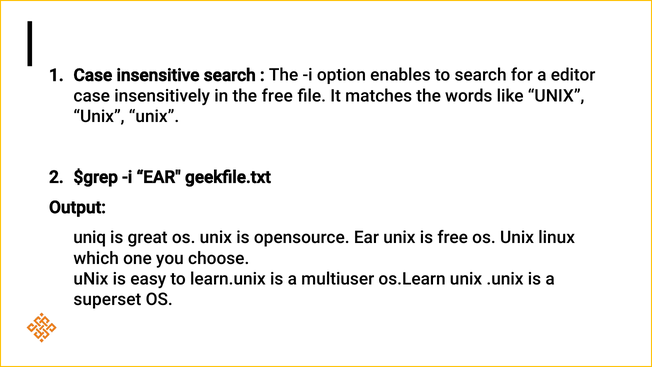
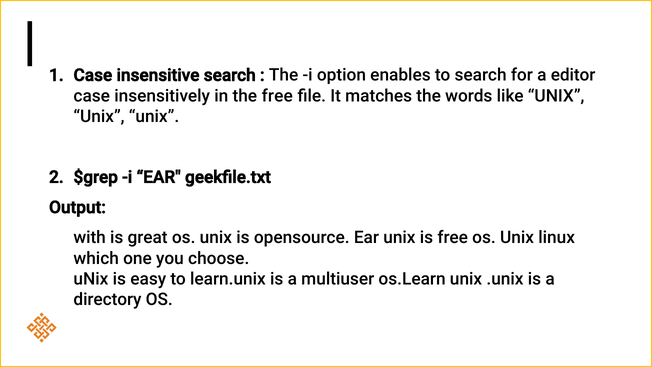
uniq: uniq -> with
superset: superset -> directory
